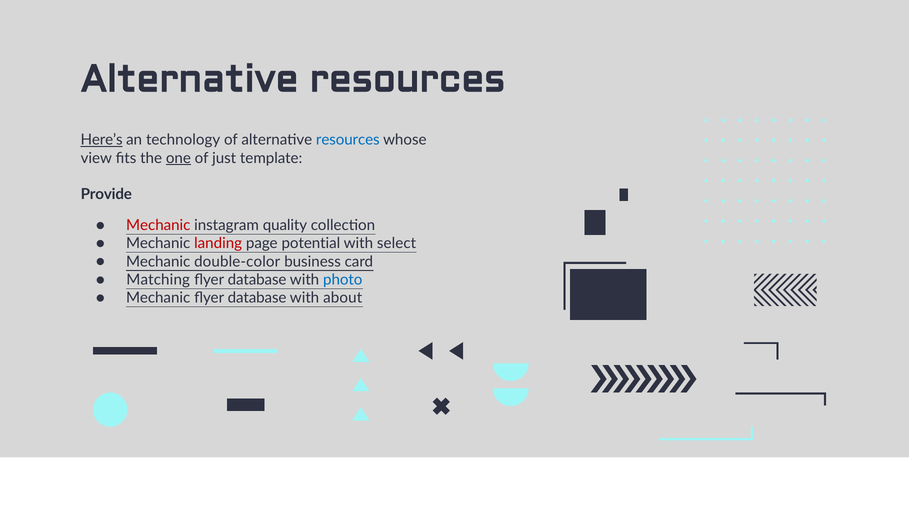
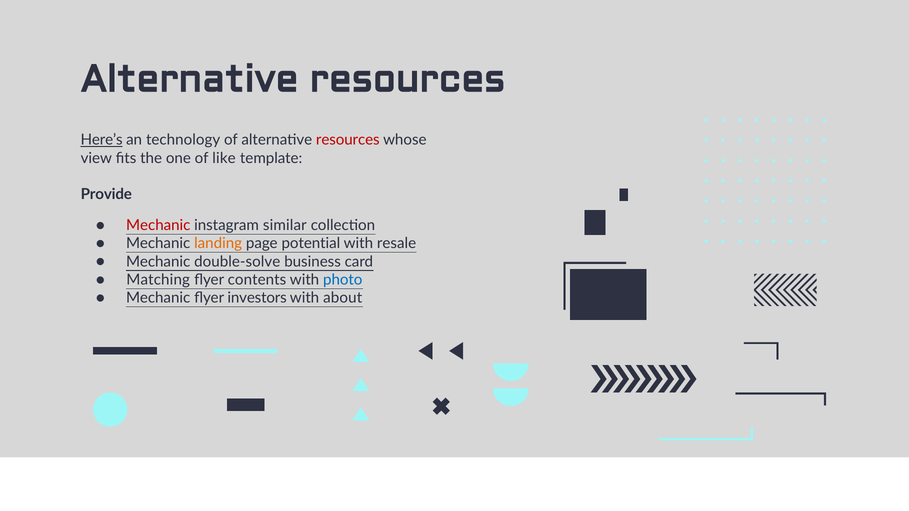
resources at (348, 140) colour: blue -> red
one underline: present -> none
just: just -> like
quality: quality -> similar
landing colour: red -> orange
select: select -> resale
double-color: double-color -> double-solve
database at (257, 280): database -> contents
Mechanic flyer database: database -> investors
